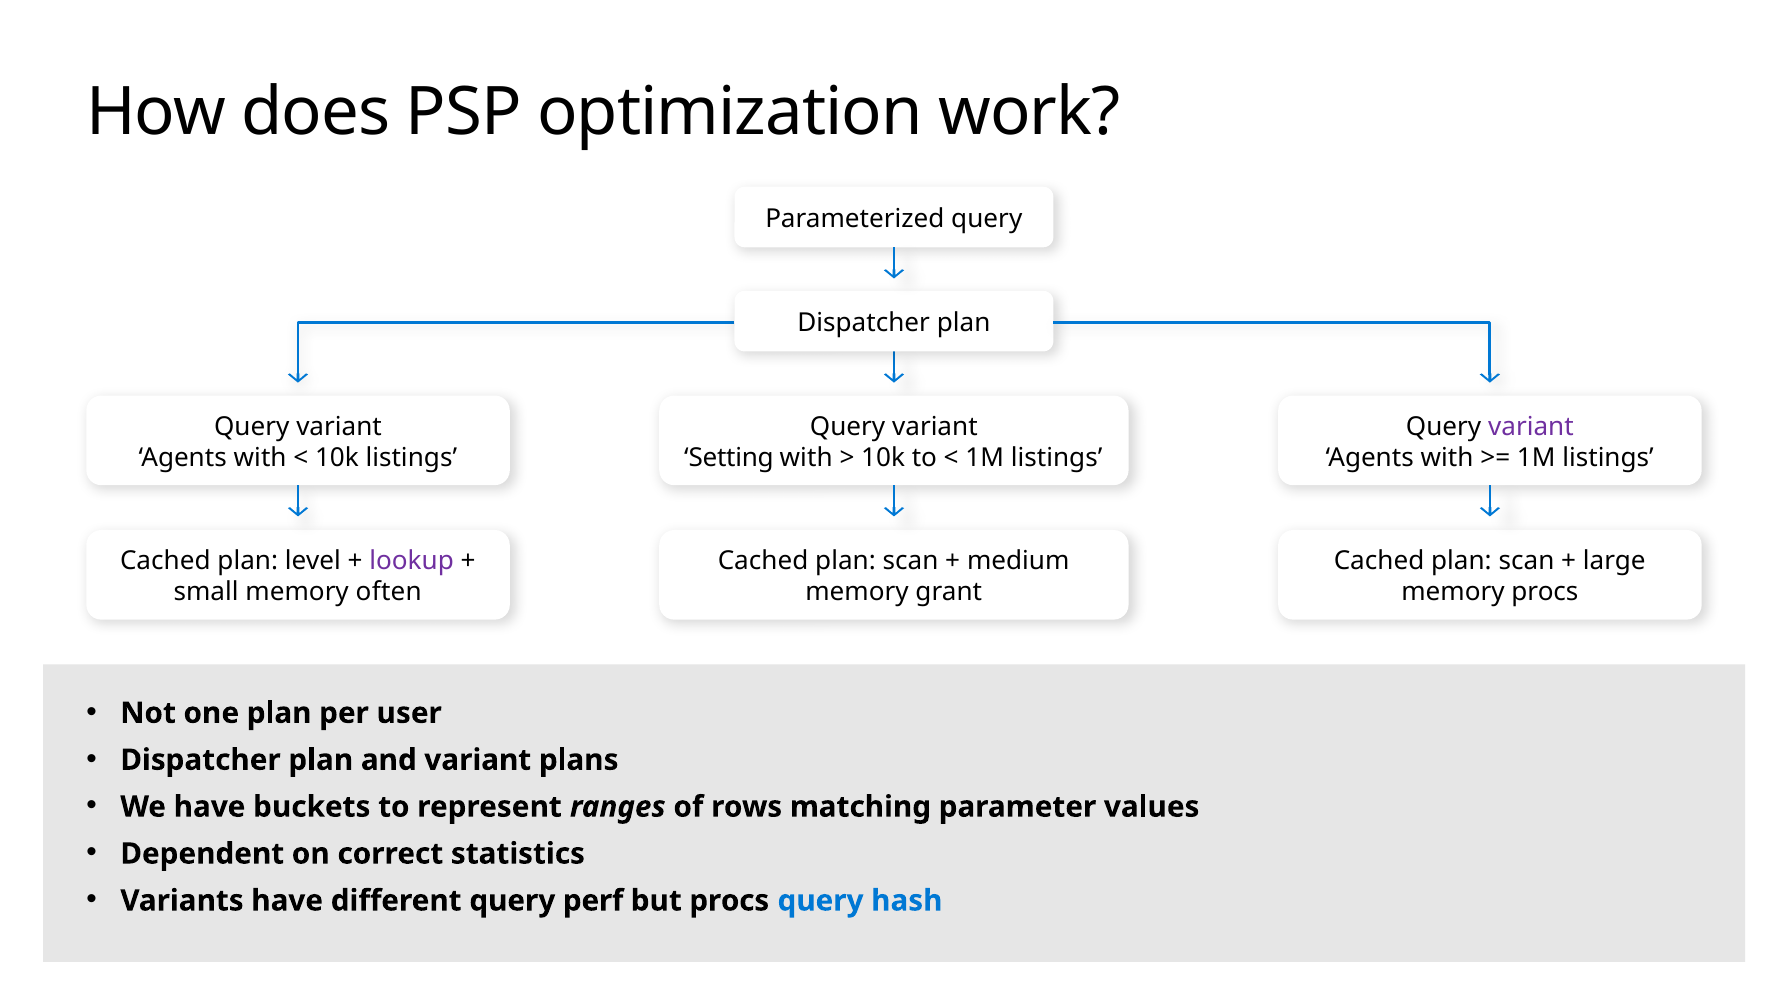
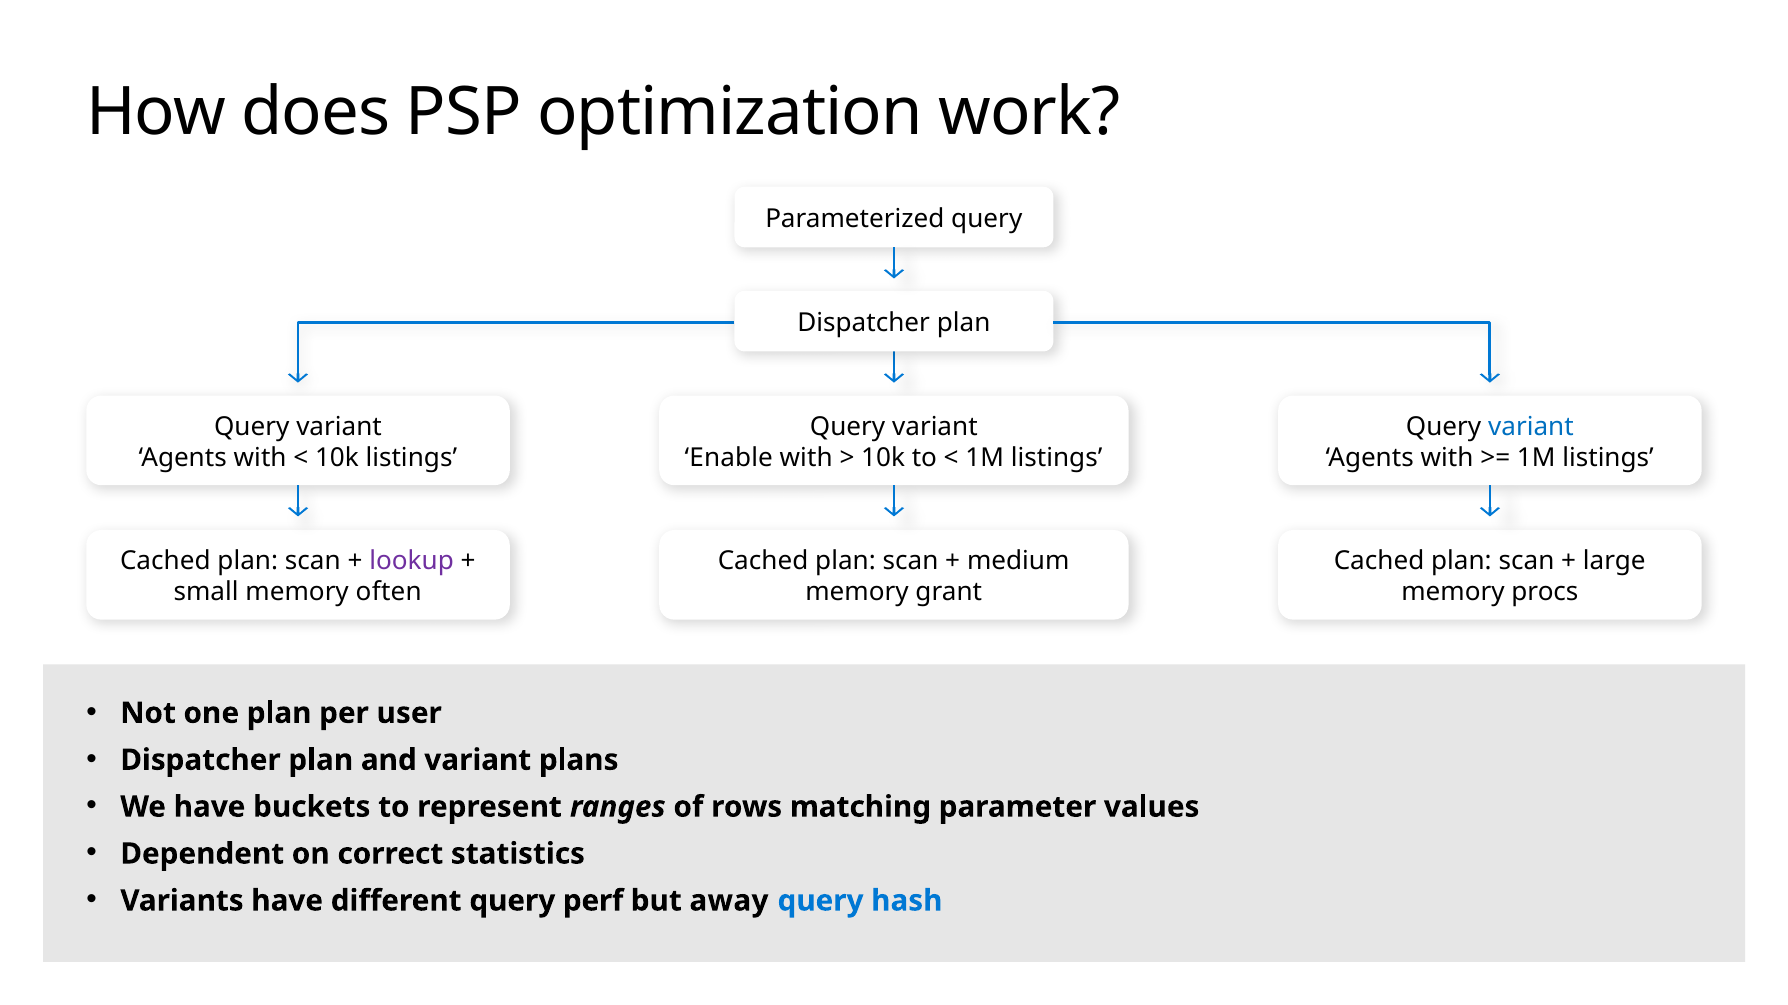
variant at (1531, 427) colour: purple -> blue
Setting: Setting -> Enable
level at (313, 561): level -> scan
but procs: procs -> away
